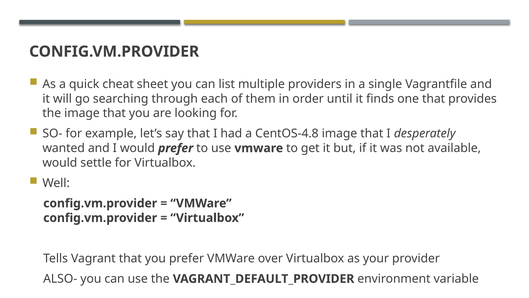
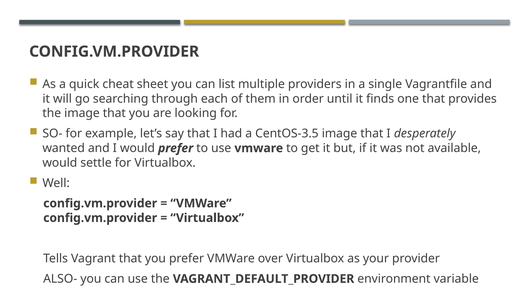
CentOS-4.8: CentOS-4.8 -> CentOS-3.5
